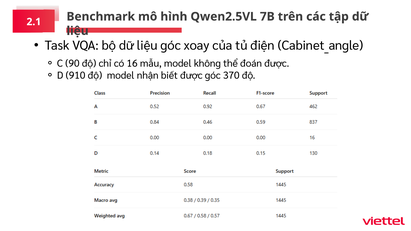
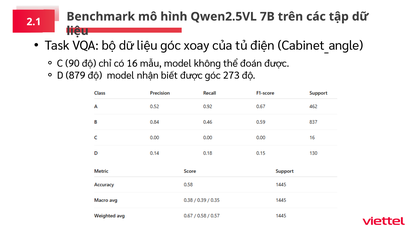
910: 910 -> 879
370: 370 -> 273
